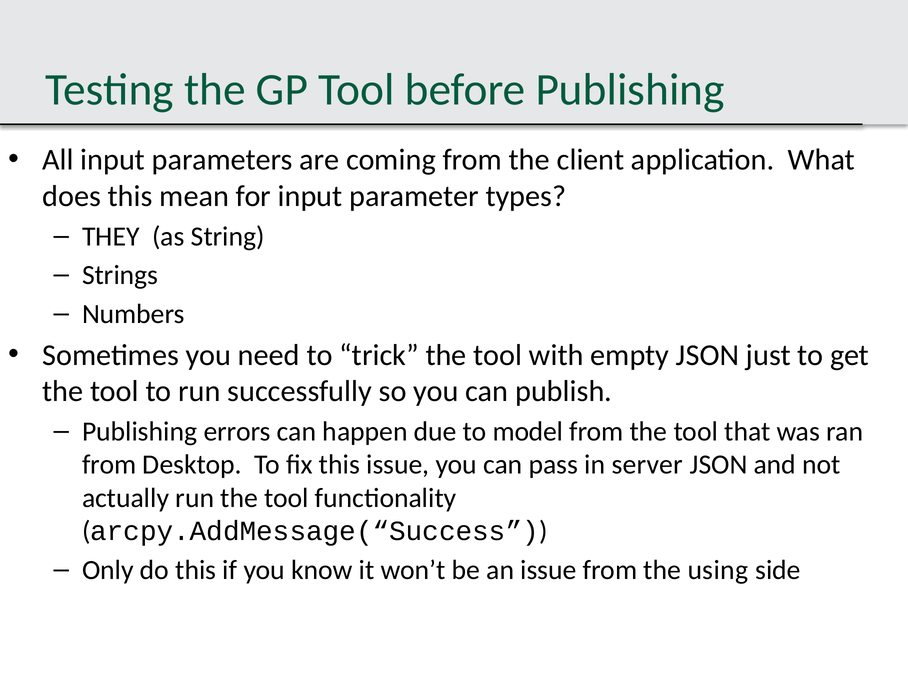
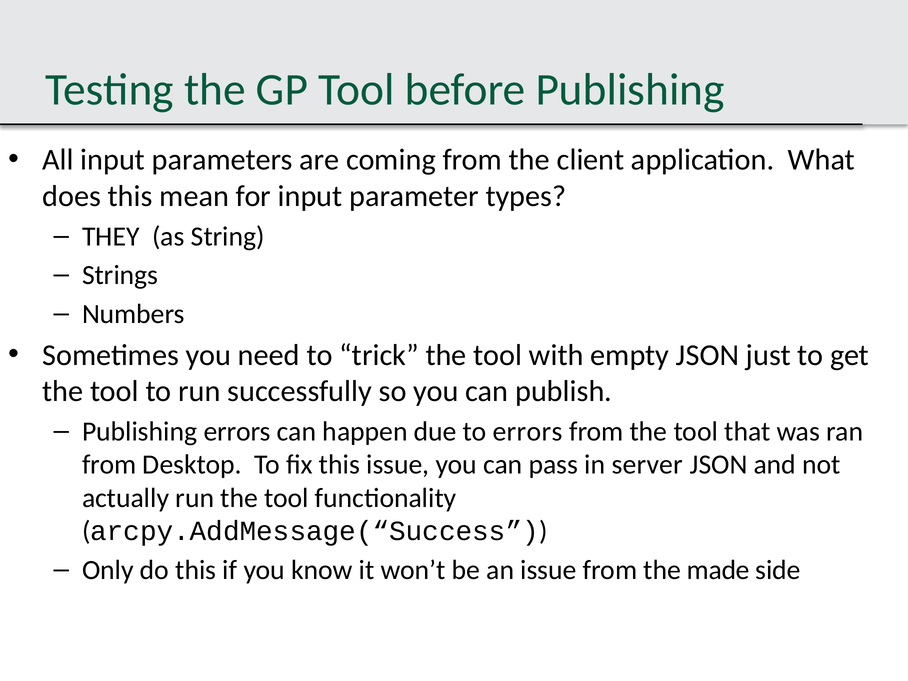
to model: model -> errors
using: using -> made
